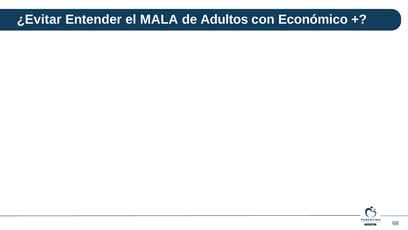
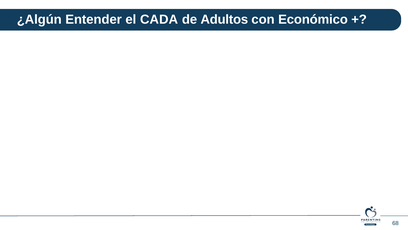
¿Evitar: ¿Evitar -> ¿Algún
MALA: MALA -> CADA
